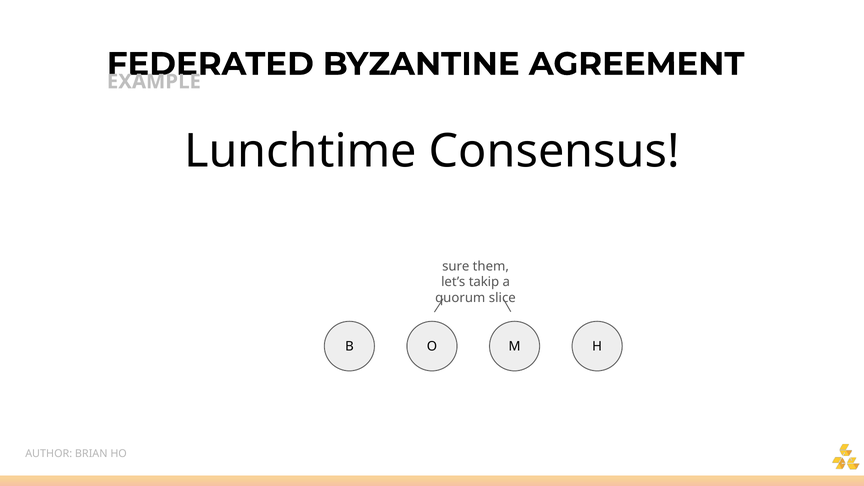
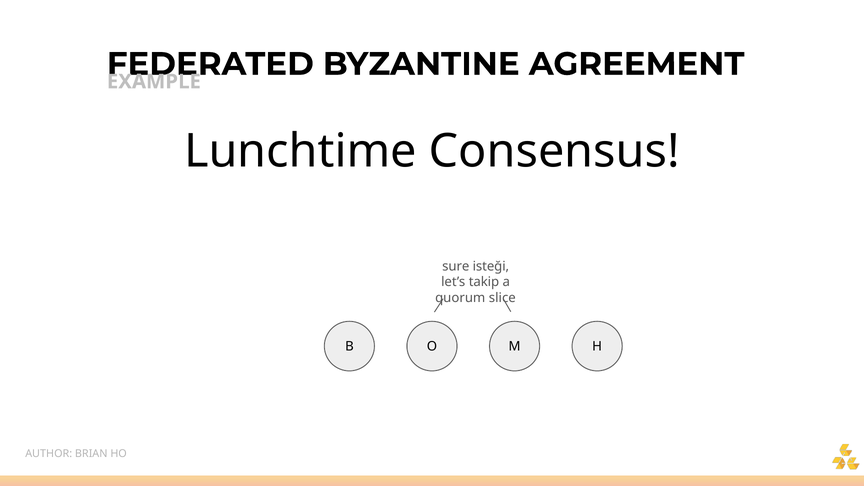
them: them -> isteği
